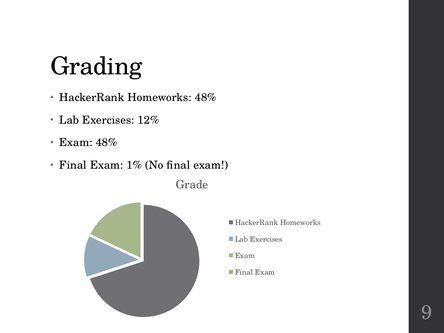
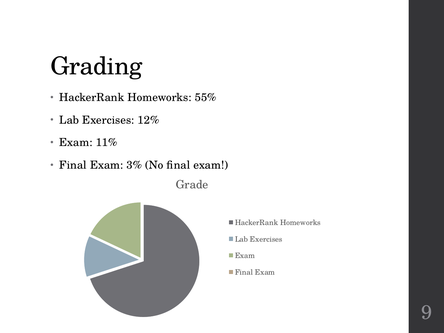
Homeworks 48%: 48% -> 55%
Exam 48%: 48% -> 11%
1%: 1% -> 3%
